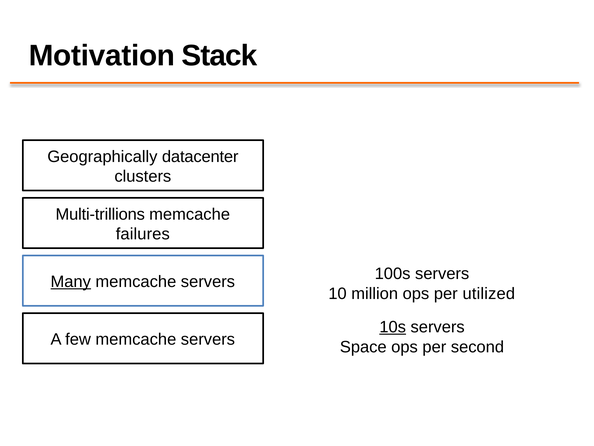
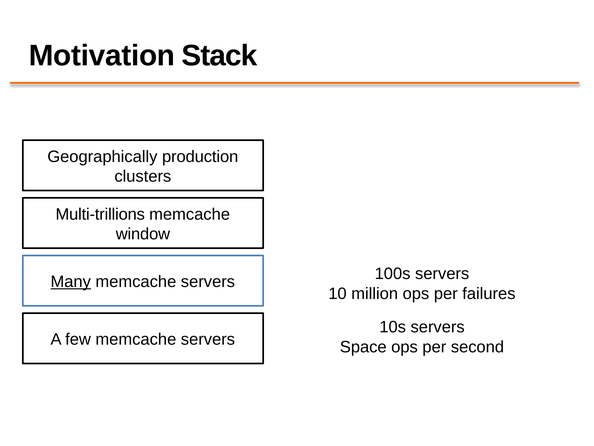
datacenter: datacenter -> production
failures: failures -> window
utilized: utilized -> failures
10s underline: present -> none
